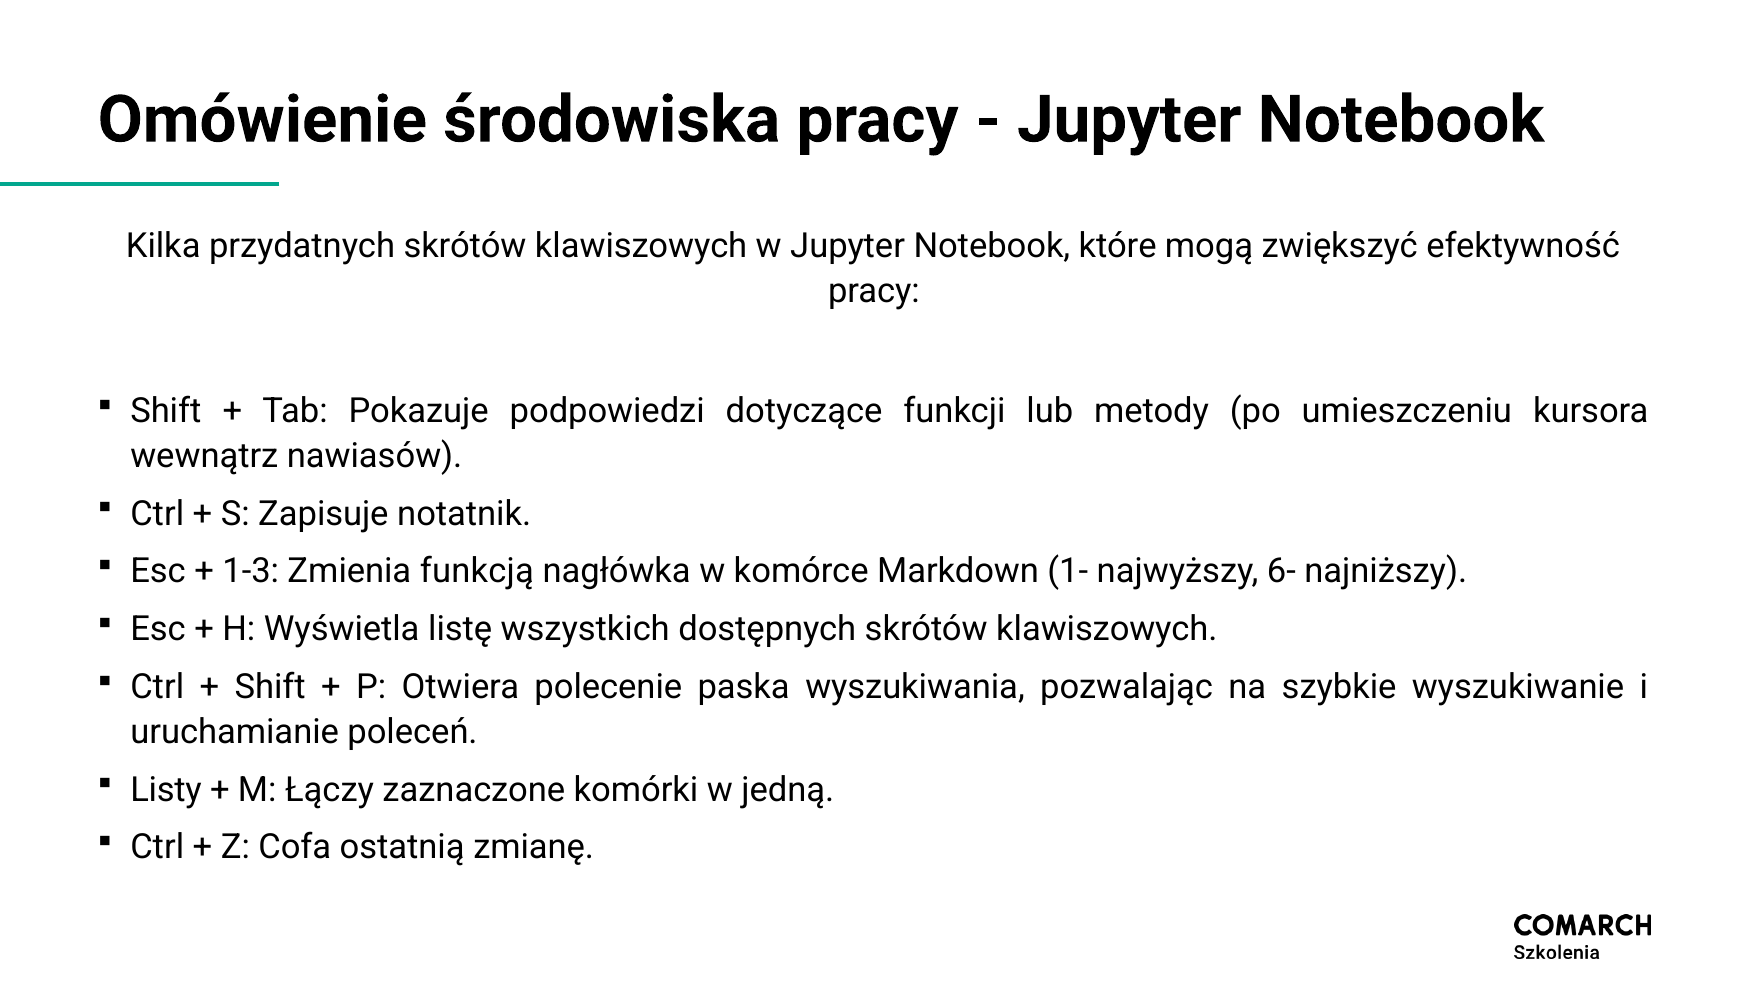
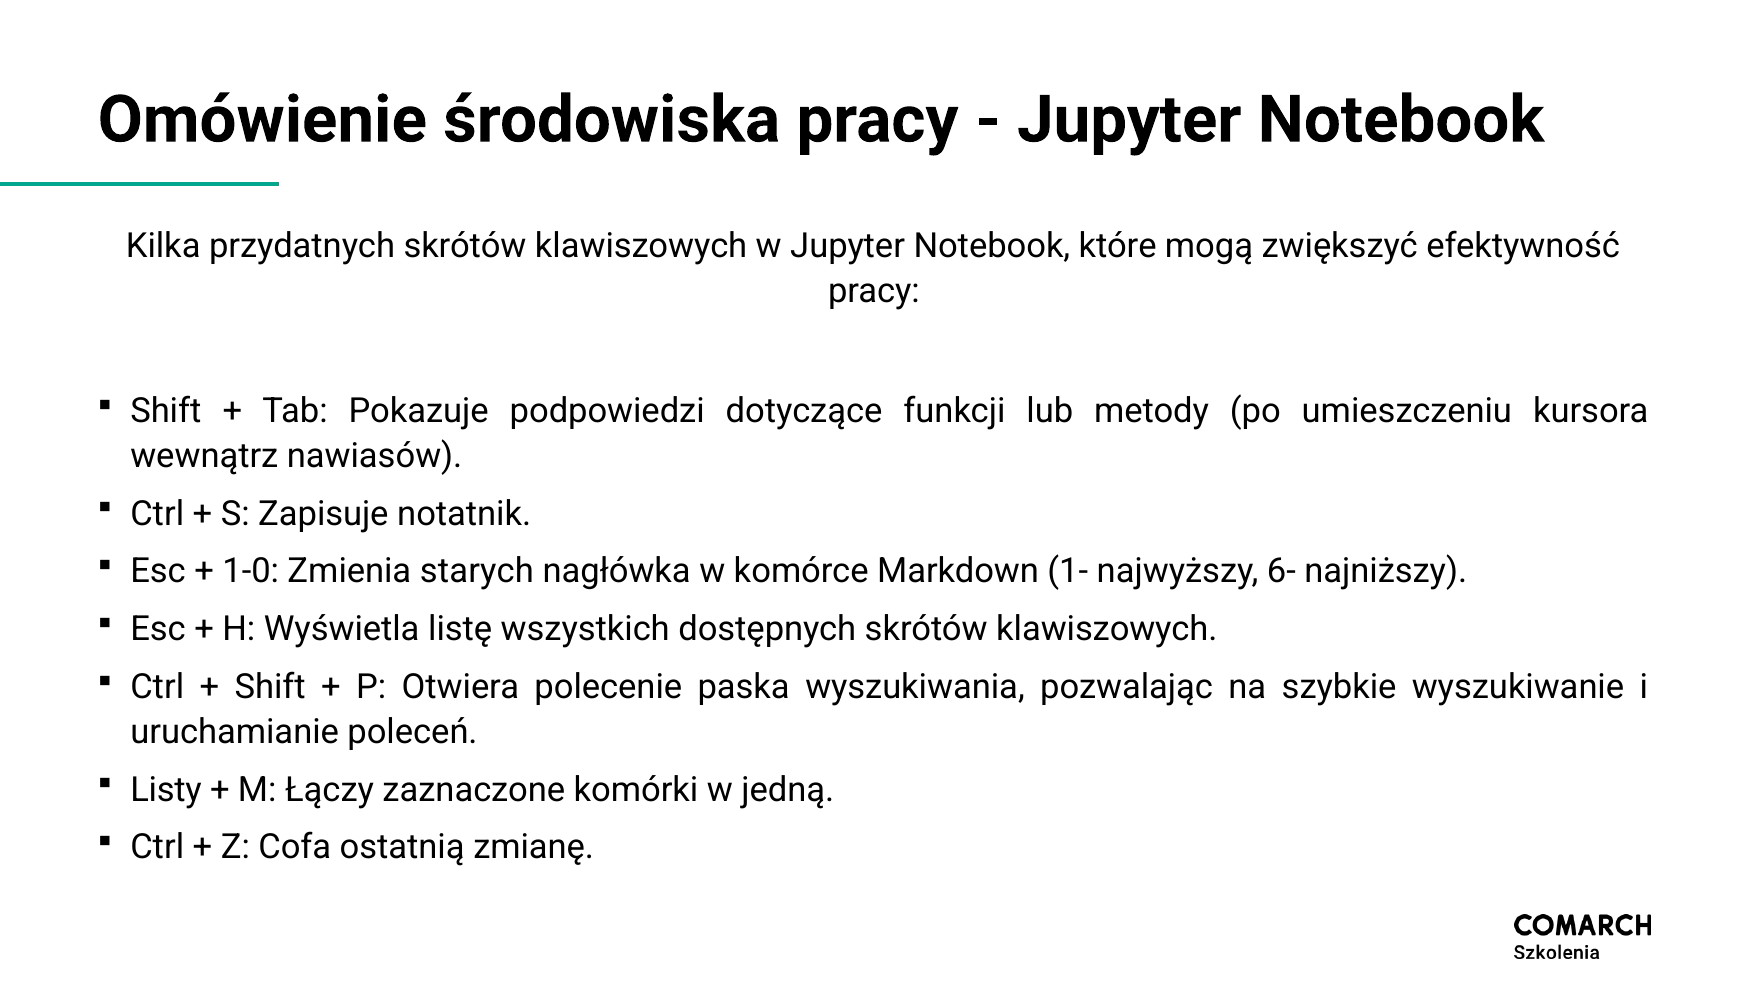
1-3: 1-3 -> 1-0
funkcją: funkcją -> starych
